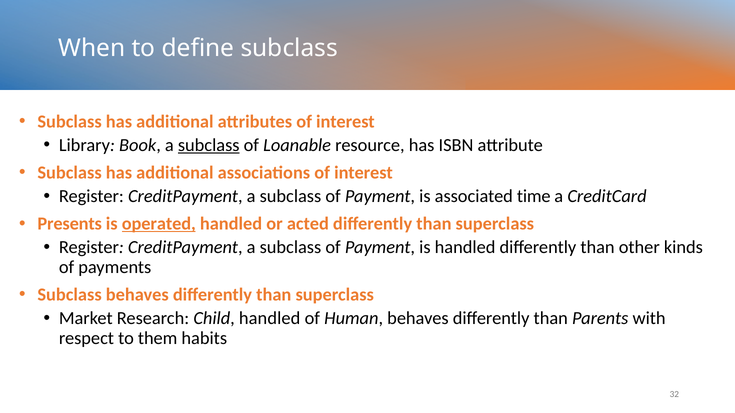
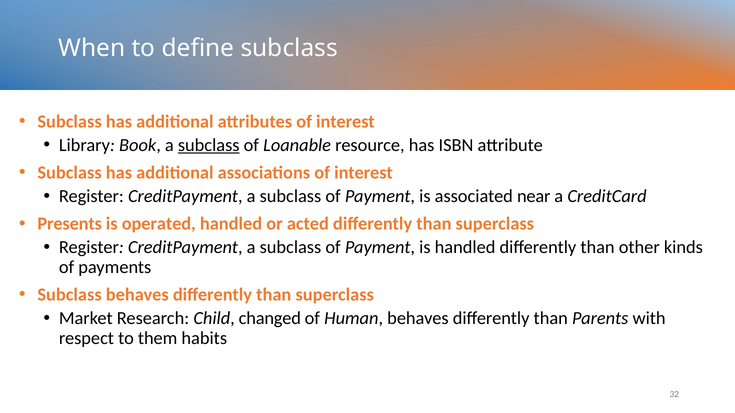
time: time -> near
operated underline: present -> none
Child handled: handled -> changed
